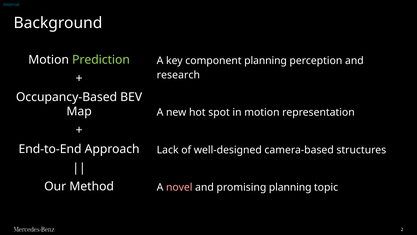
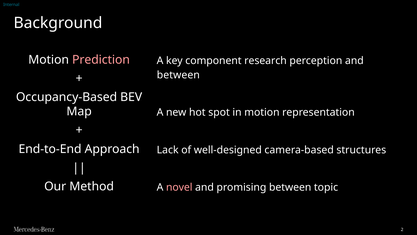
Prediction colour: light green -> pink
component planning: planning -> research
research at (178, 75): research -> between
promising planning: planning -> between
